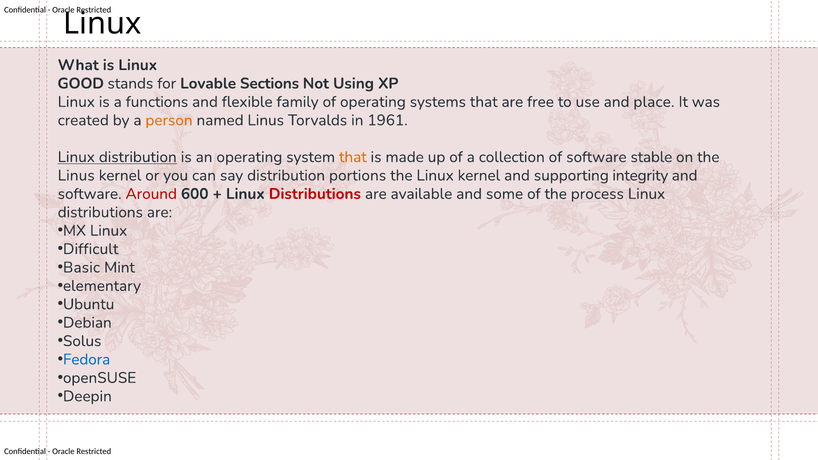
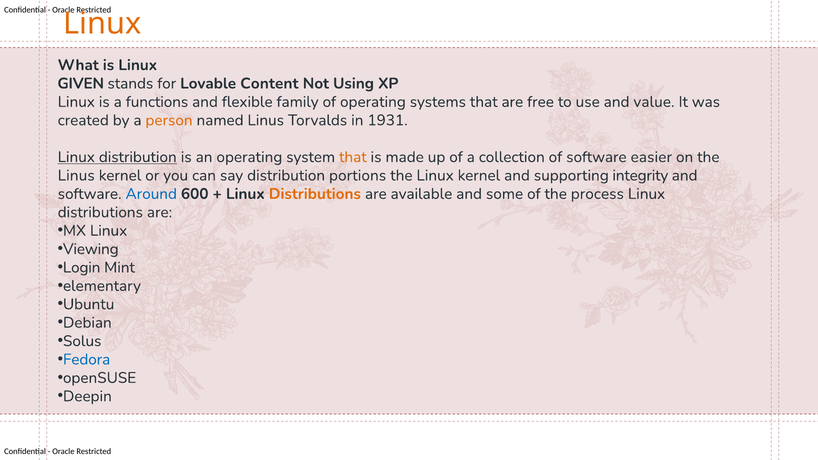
Linux at (102, 24) colour: black -> orange
GOOD: GOOD -> GIVEN
Sections: Sections -> Content
place: place -> value
1961: 1961 -> 1931
stable: stable -> easier
Around colour: red -> blue
Distributions at (315, 194) colour: red -> orange
Difficult: Difficult -> Viewing
Basic: Basic -> Login
